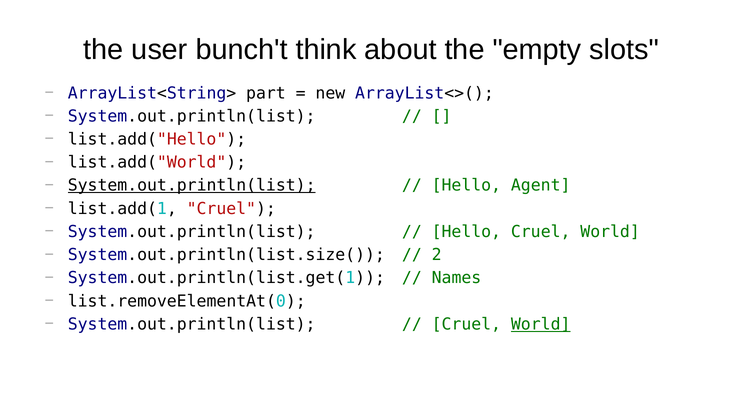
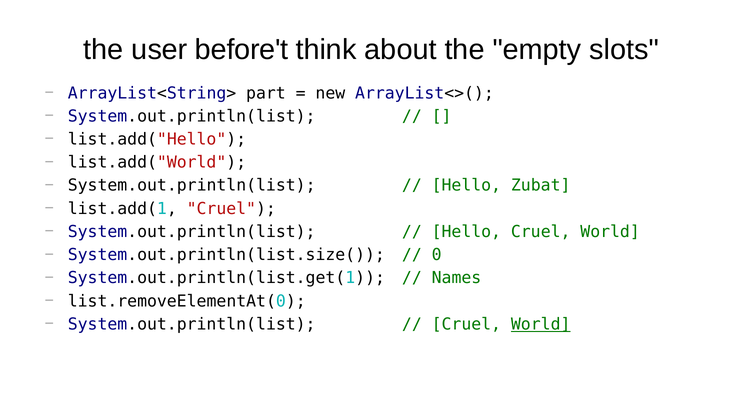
bunch't: bunch't -> before't
System.out.println(list at (192, 185) underline: present -> none
Agent: Agent -> Zubat
2: 2 -> 0
